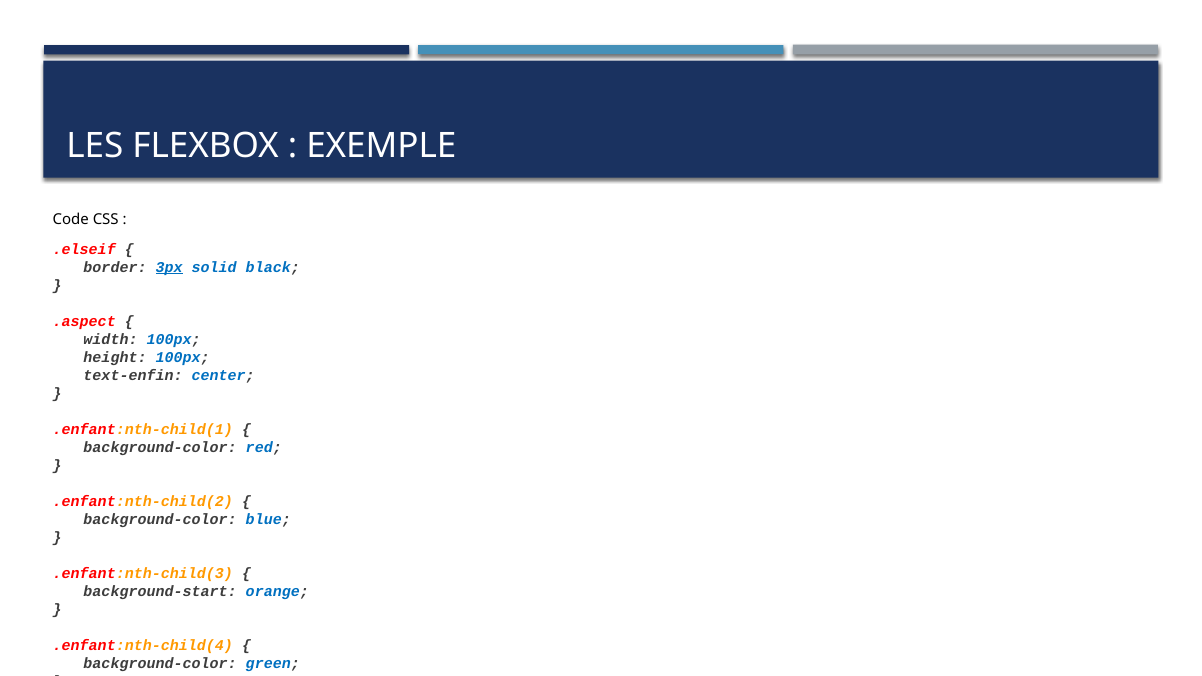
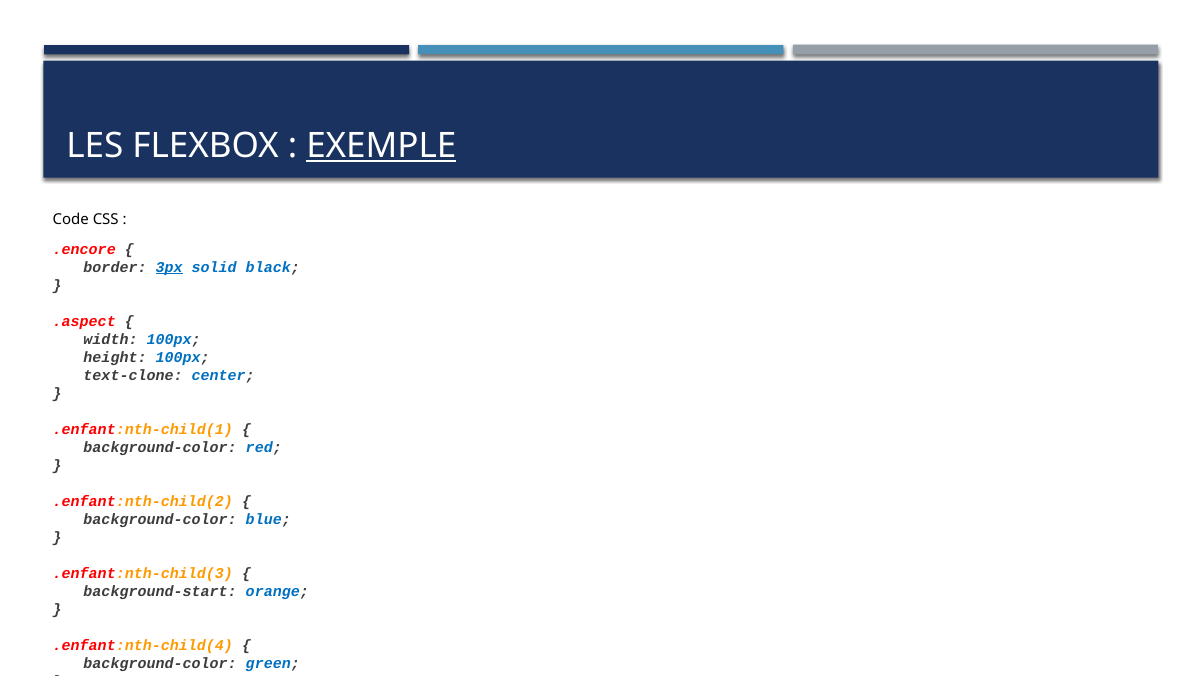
EXEMPLE underline: none -> present
.elseif: .elseif -> .encore
text-enfin: text-enfin -> text-clone
